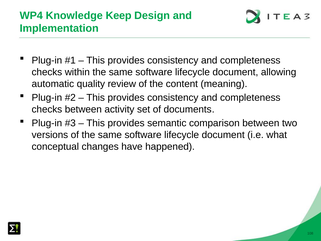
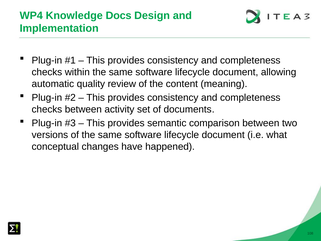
Keep: Keep -> Docs
